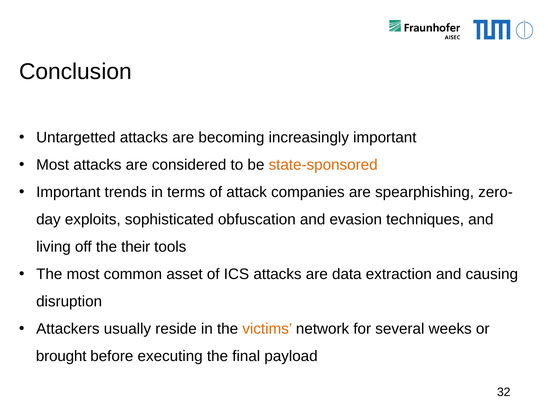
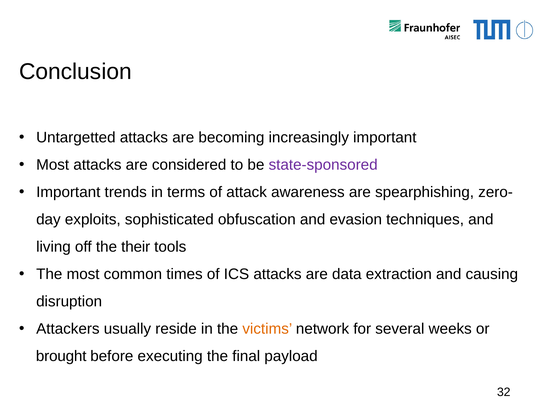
state-sponsored colour: orange -> purple
companies: companies -> awareness
asset: asset -> times
